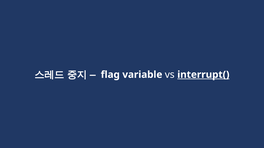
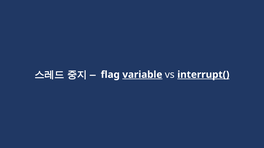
variable underline: none -> present
